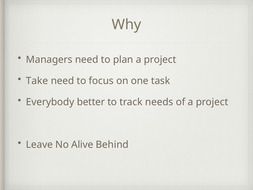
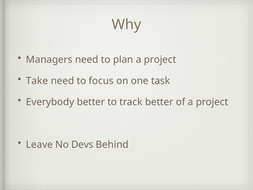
track needs: needs -> better
Alive: Alive -> Devs
